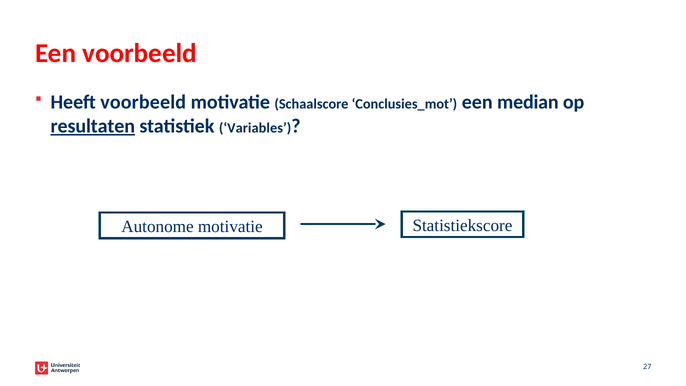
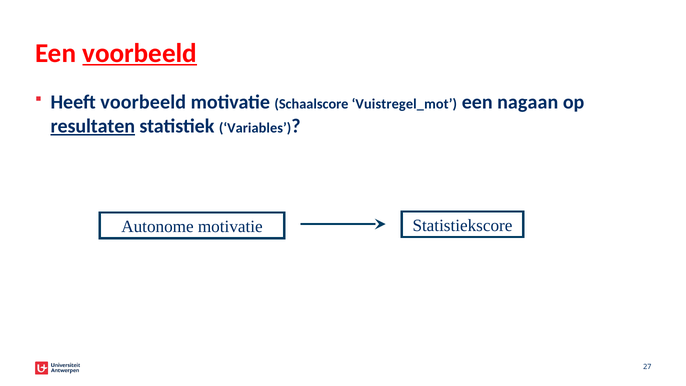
voorbeeld at (140, 53) underline: none -> present
Conclusies_mot: Conclusies_mot -> Vuistregel_mot
median: median -> nagaan
